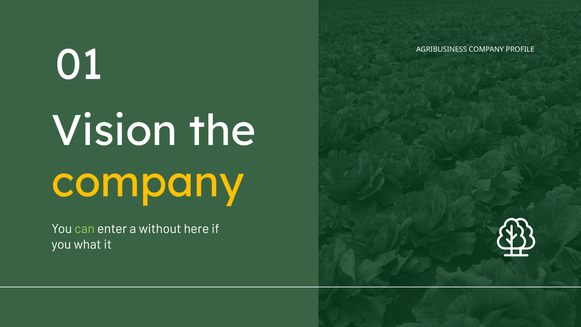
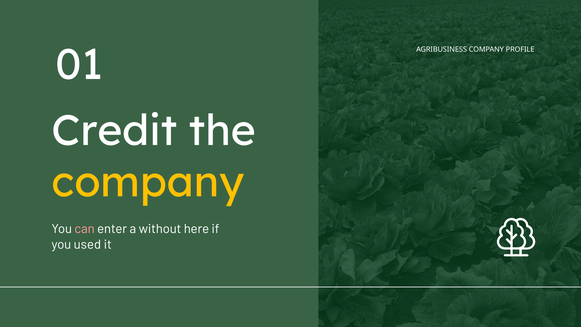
Vision: Vision -> Credit
can colour: light green -> pink
what: what -> used
